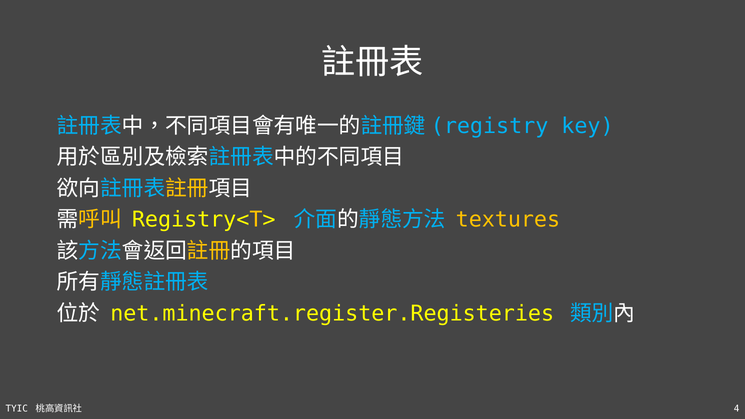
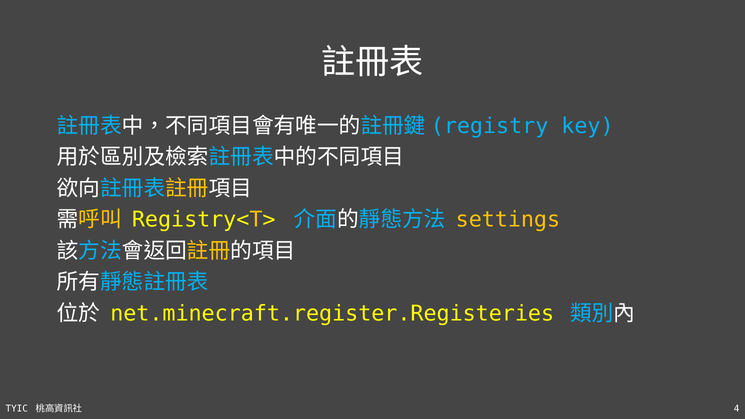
textures: textures -> settings
